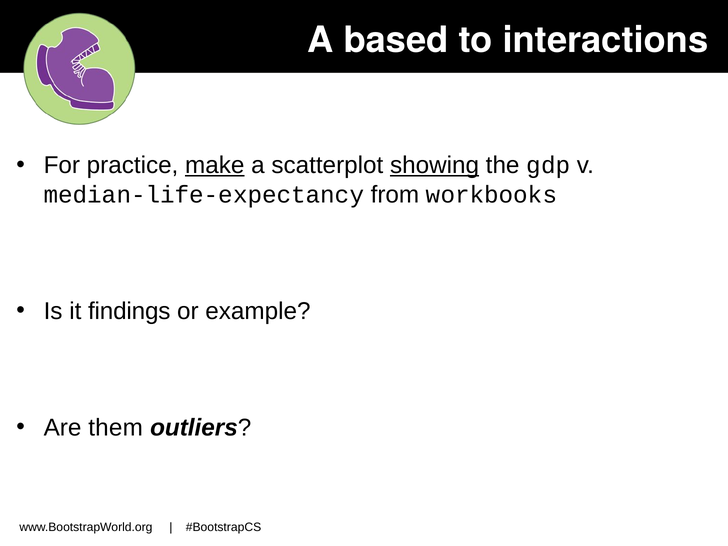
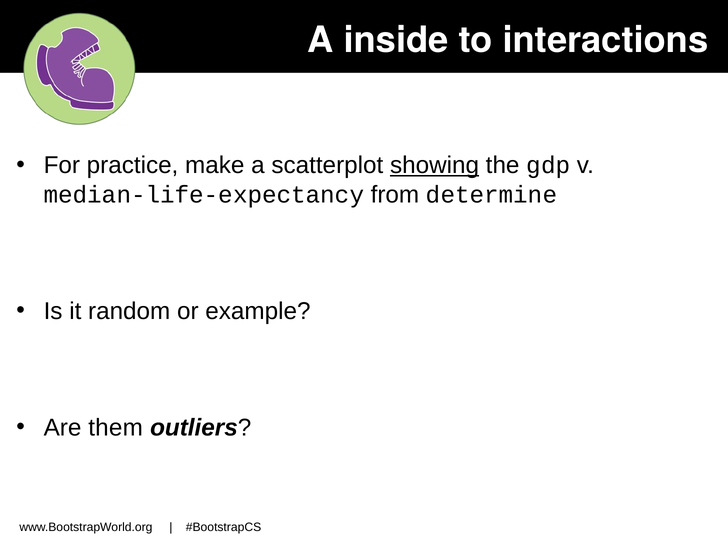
based: based -> inside
make underline: present -> none
workbooks: workbooks -> determine
findings: findings -> random
